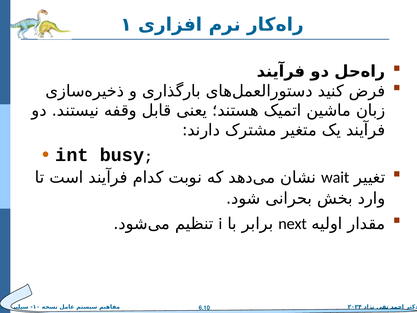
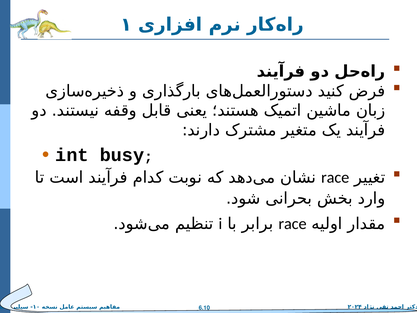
wait at (335, 177): wait -> race
next at (293, 224): next -> race
